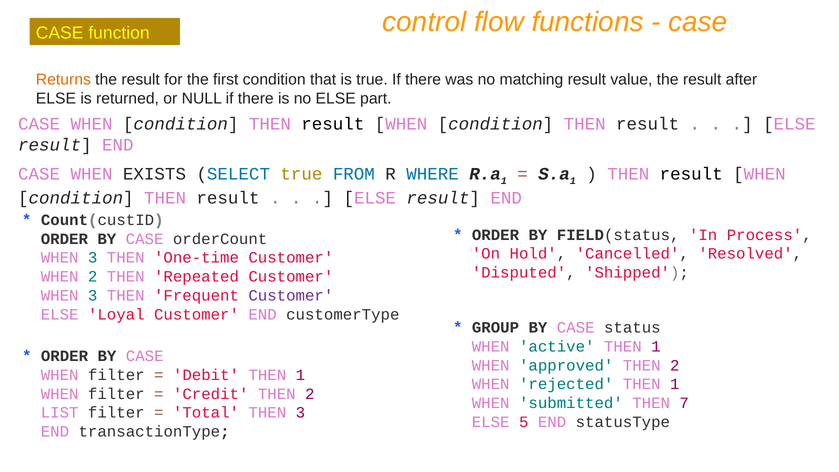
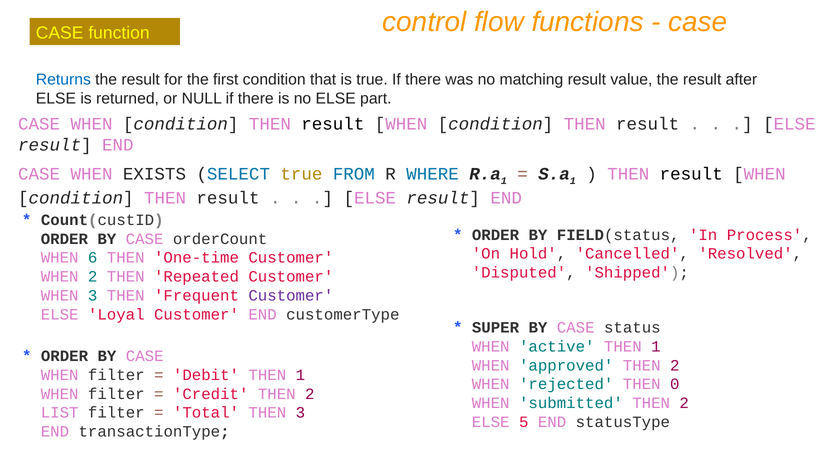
Returns colour: orange -> blue
3 at (93, 258): 3 -> 6
GROUP: GROUP -> SUPER
rejected THEN 1: 1 -> 0
submitted THEN 7: 7 -> 2
